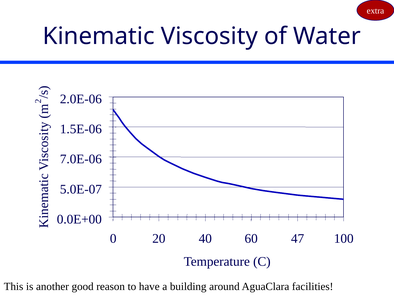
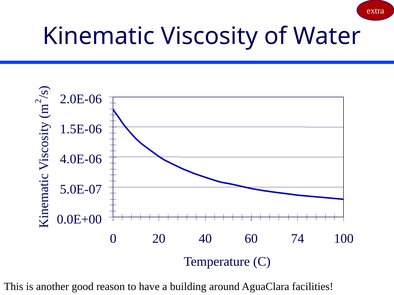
7.0E-06: 7.0E-06 -> 4.0E-06
47: 47 -> 74
